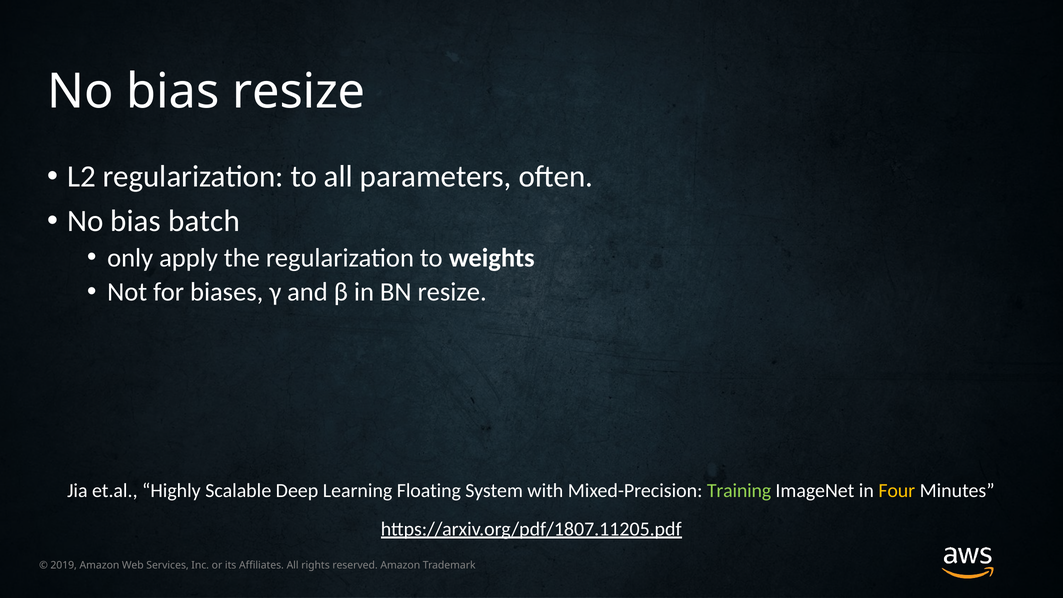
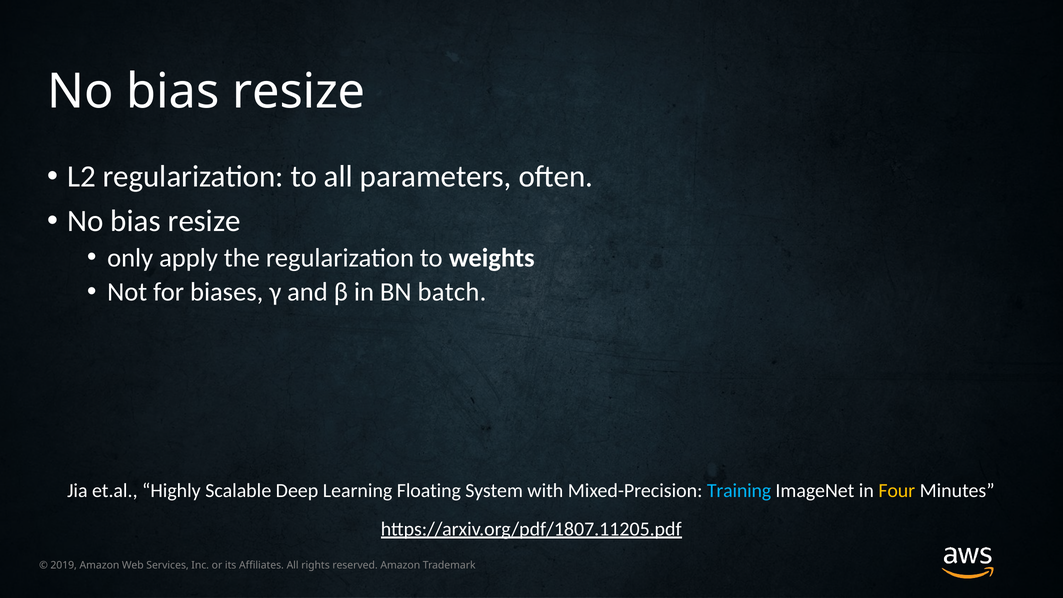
batch at (204, 221): batch -> resize
BN resize: resize -> batch
Training colour: light green -> light blue
